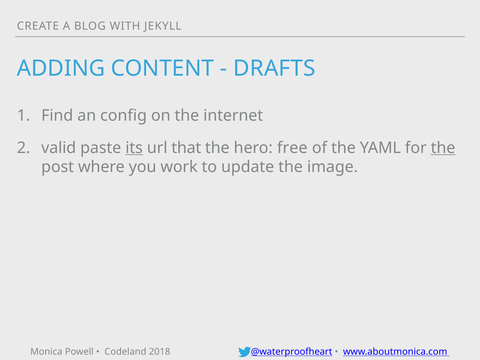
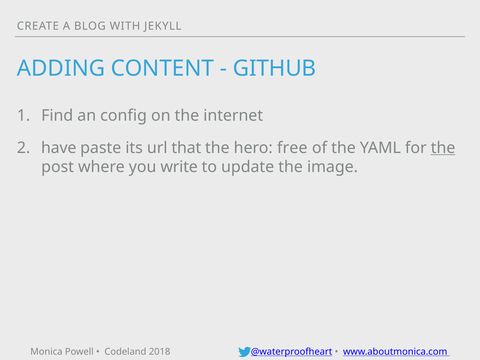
DRAFTS: DRAFTS -> GITHUB
valid: valid -> have
its underline: present -> none
work: work -> write
